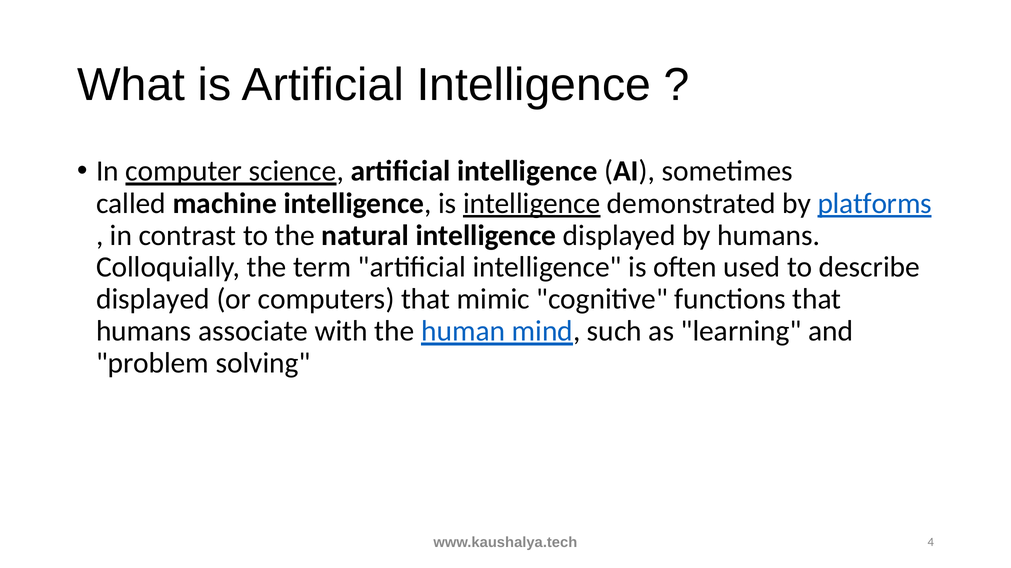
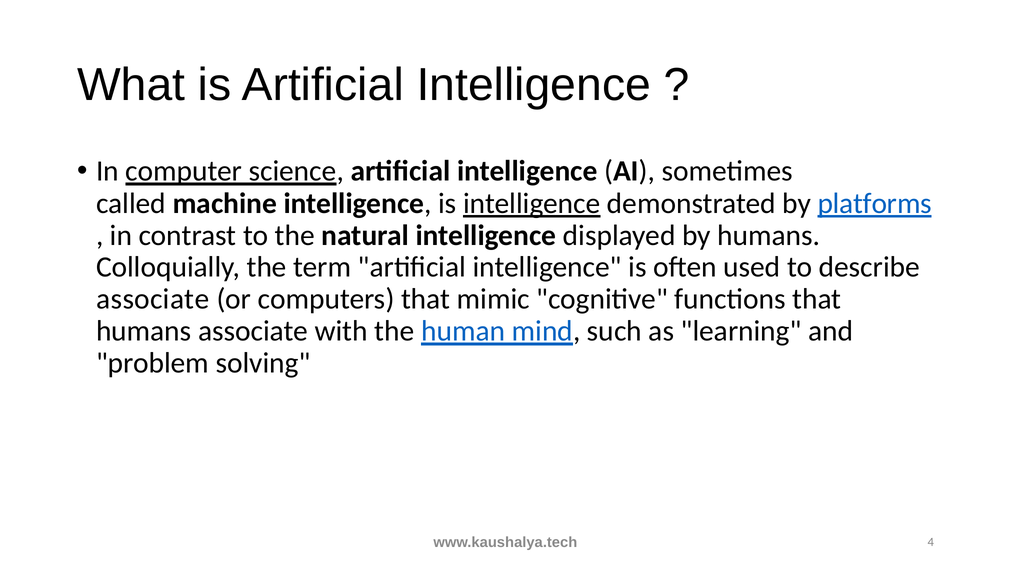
displayed at (153, 299): displayed -> associate
